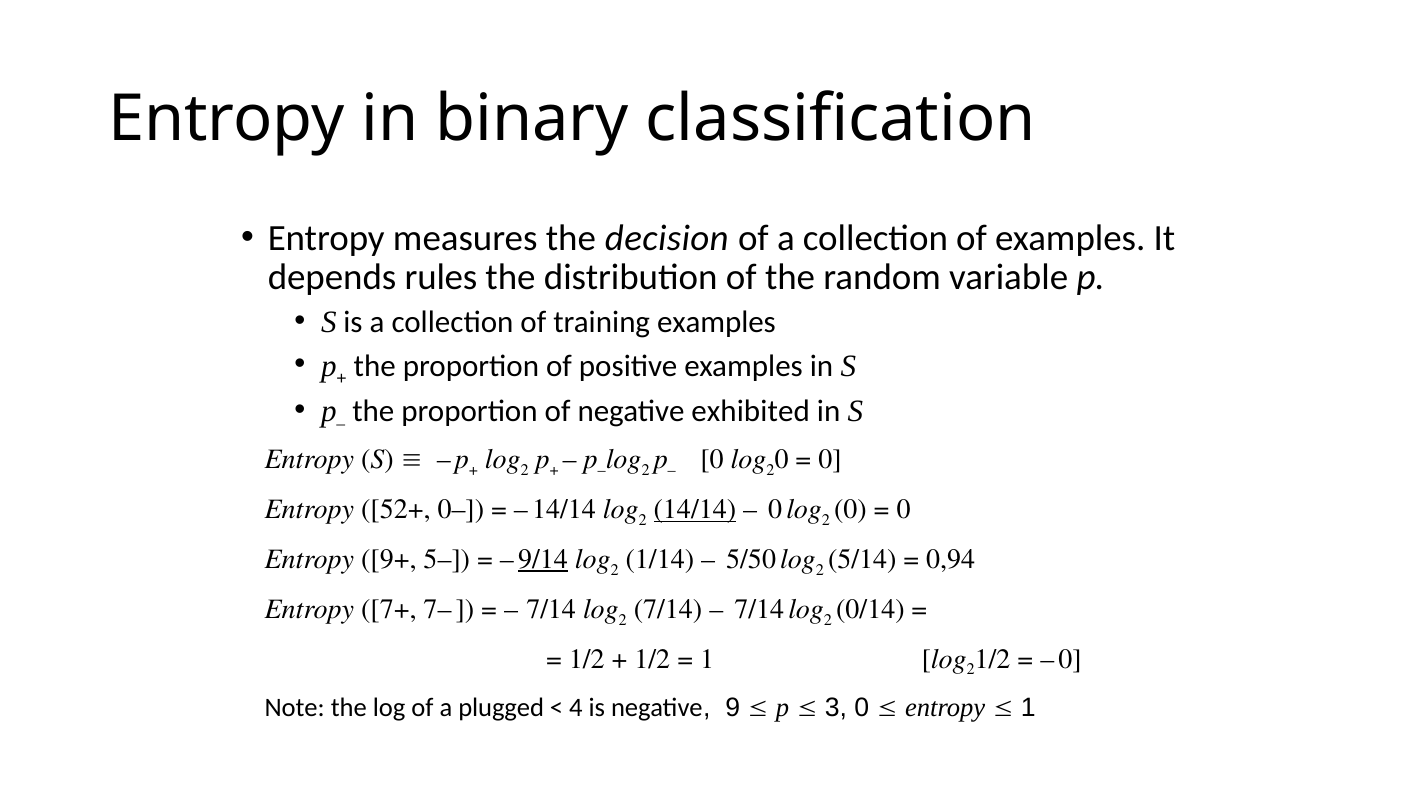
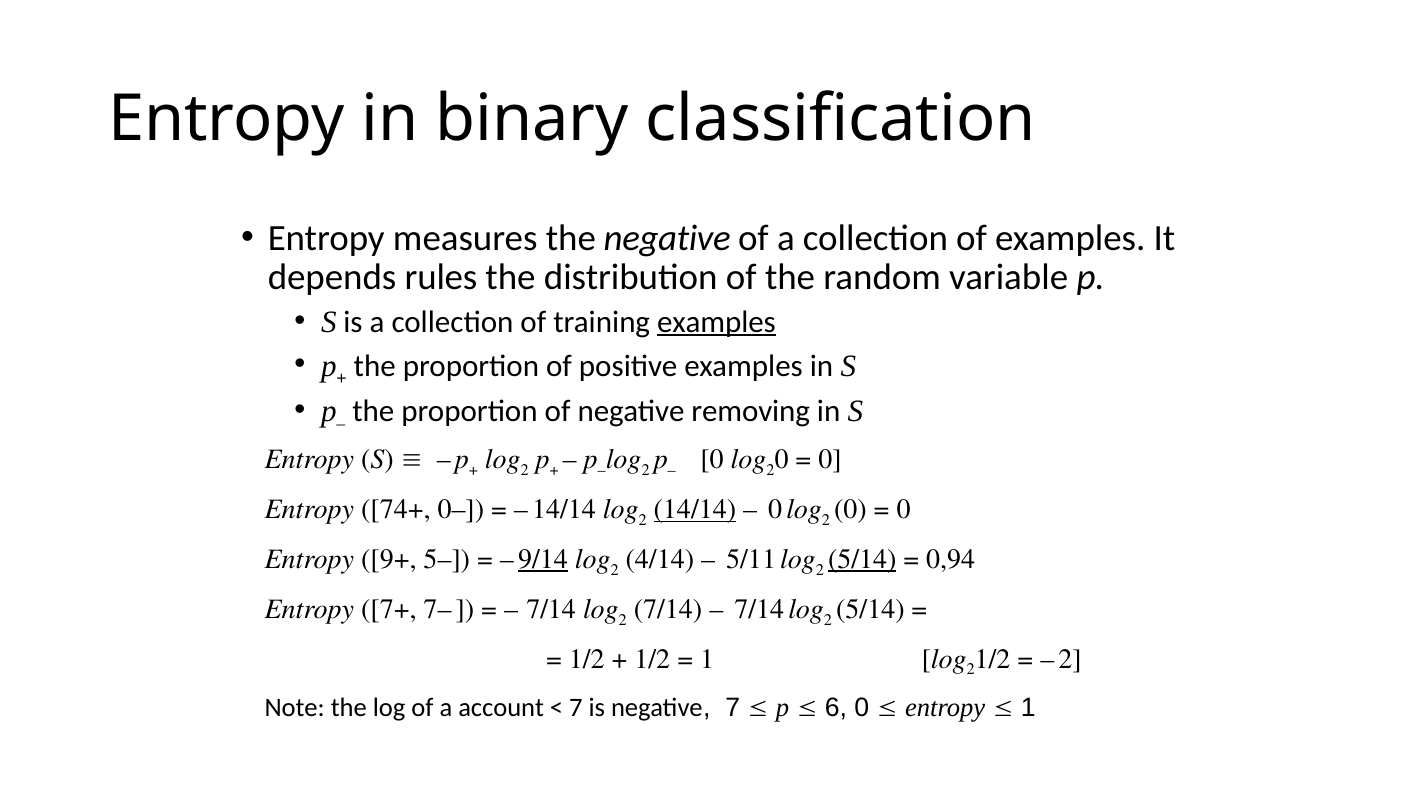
the decision: decision -> negative
examples at (716, 322) underline: none -> present
exhibited: exhibited -> removing
52+: 52+ -> 74+
1/14: 1/14 -> 4/14
5/50: 5/50 -> 5/11
5/14 at (862, 559) underline: none -> present
0/14 at (870, 609): 0/14 -> 5/14
0 at (1070, 659): 0 -> 2
plugged: plugged -> account
4 at (576, 707): 4 -> 7
negative 9: 9 -> 7
3: 3 -> 6
